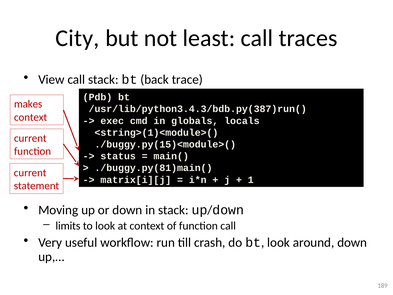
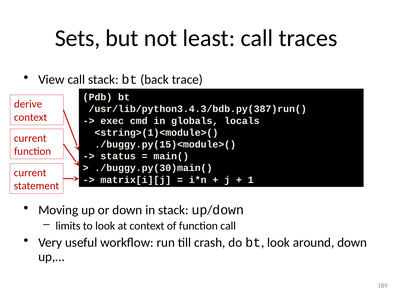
City: City -> Sets
makes: makes -> derive
./buggy.py(81)main(: ./buggy.py(81)main( -> ./buggy.py(30)main(
